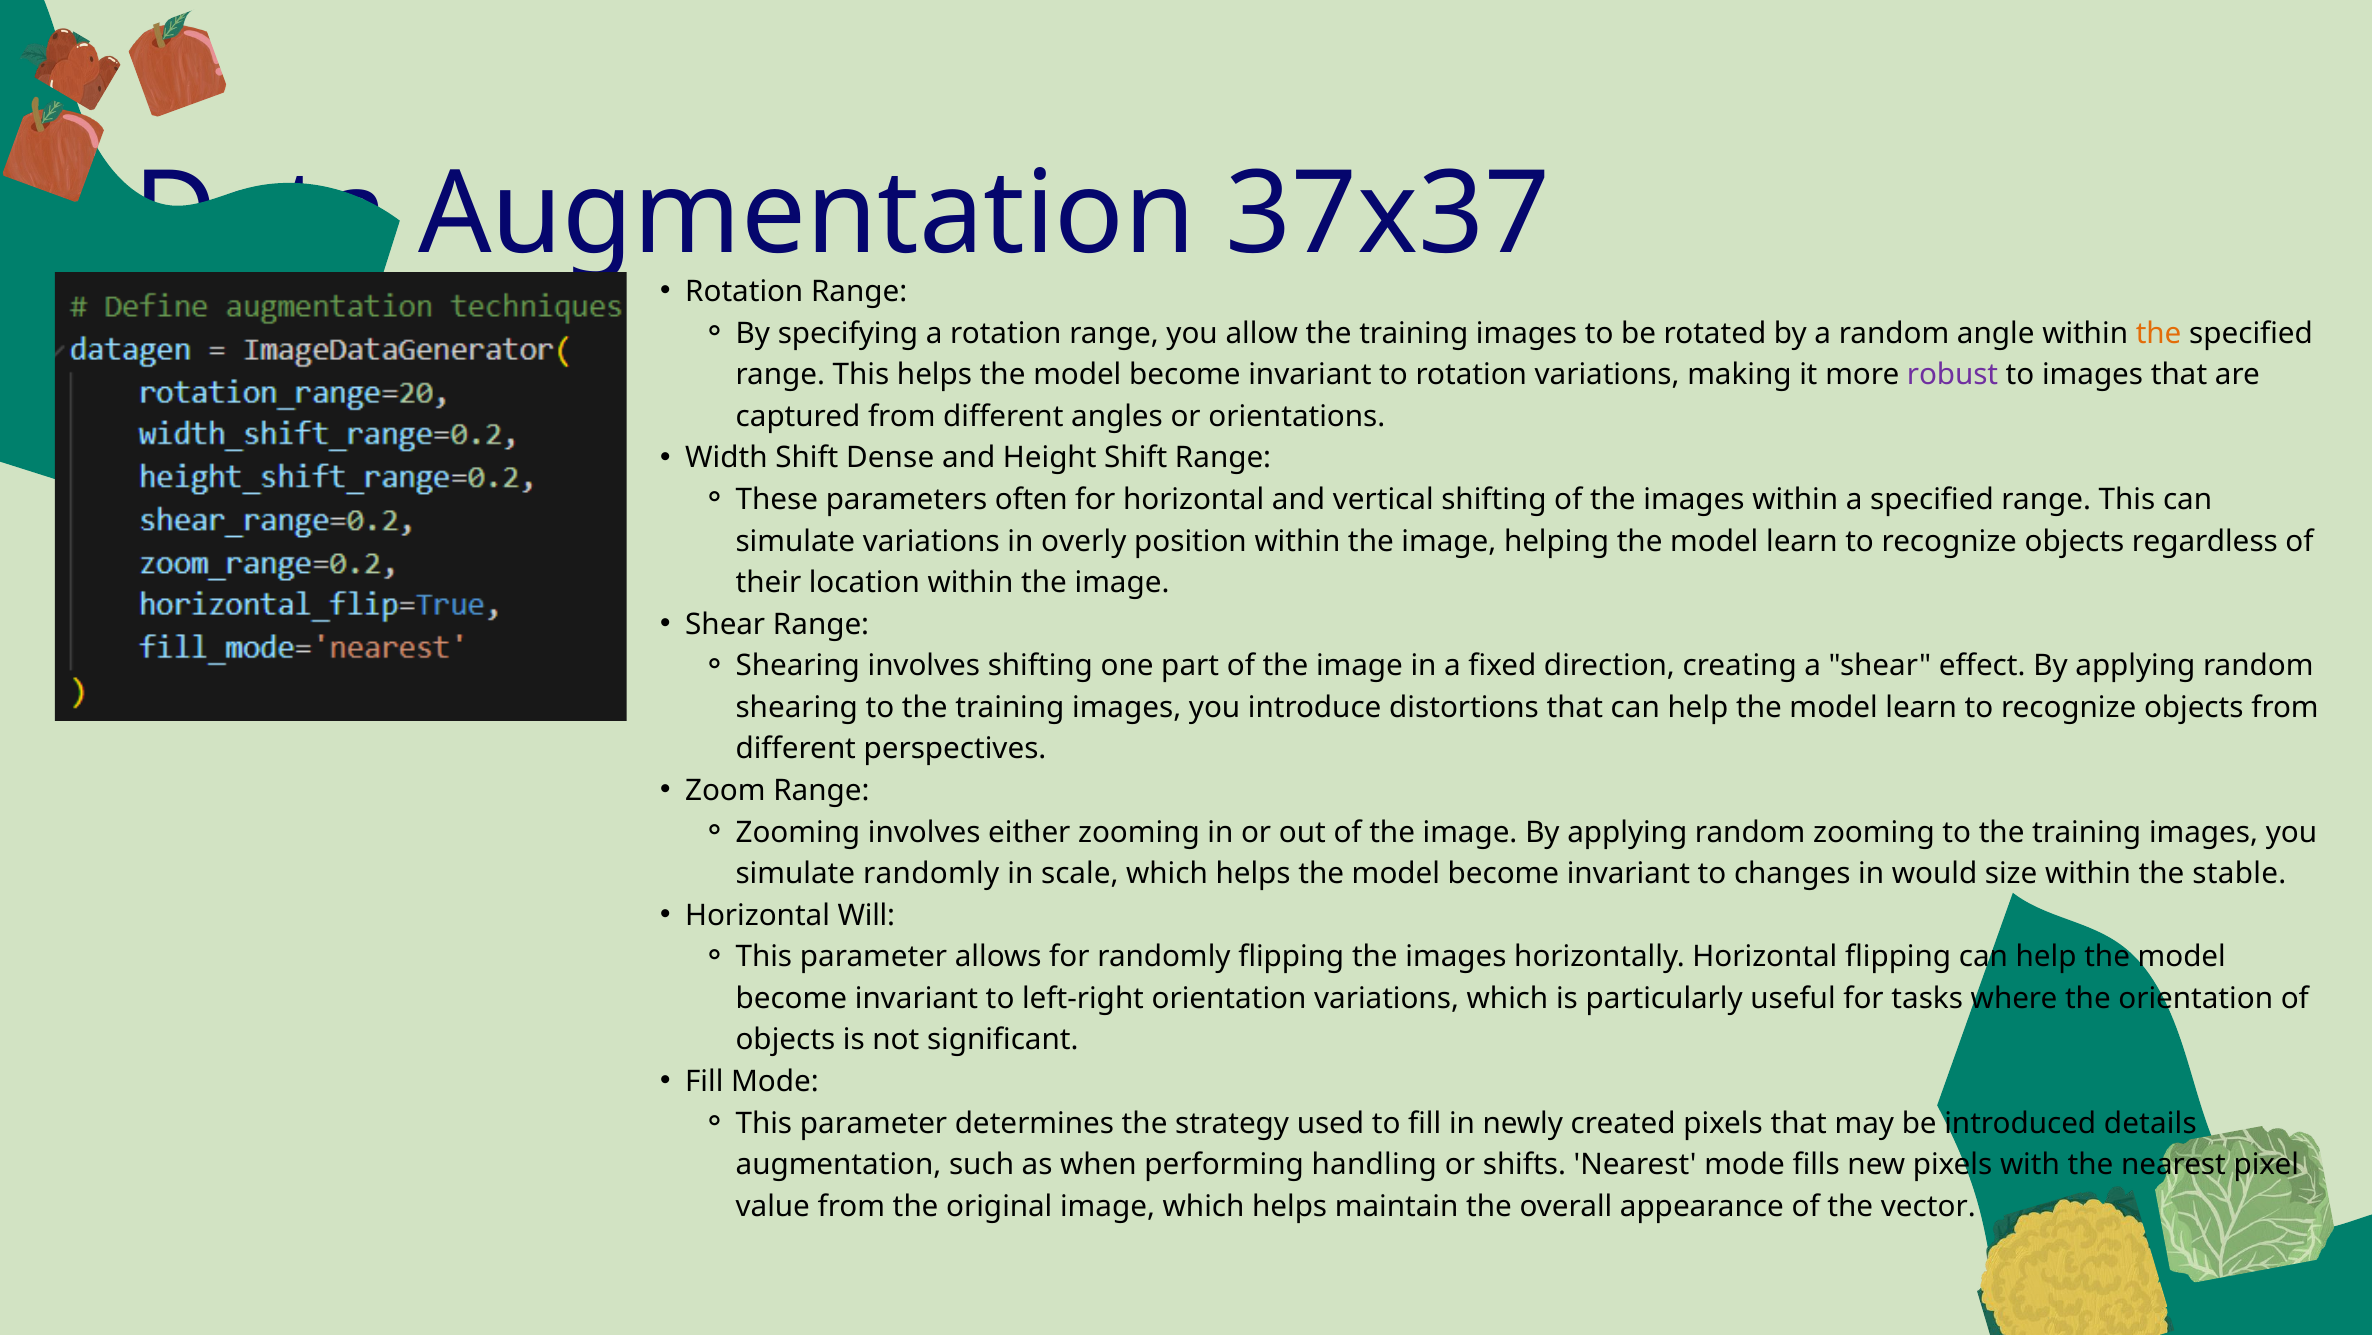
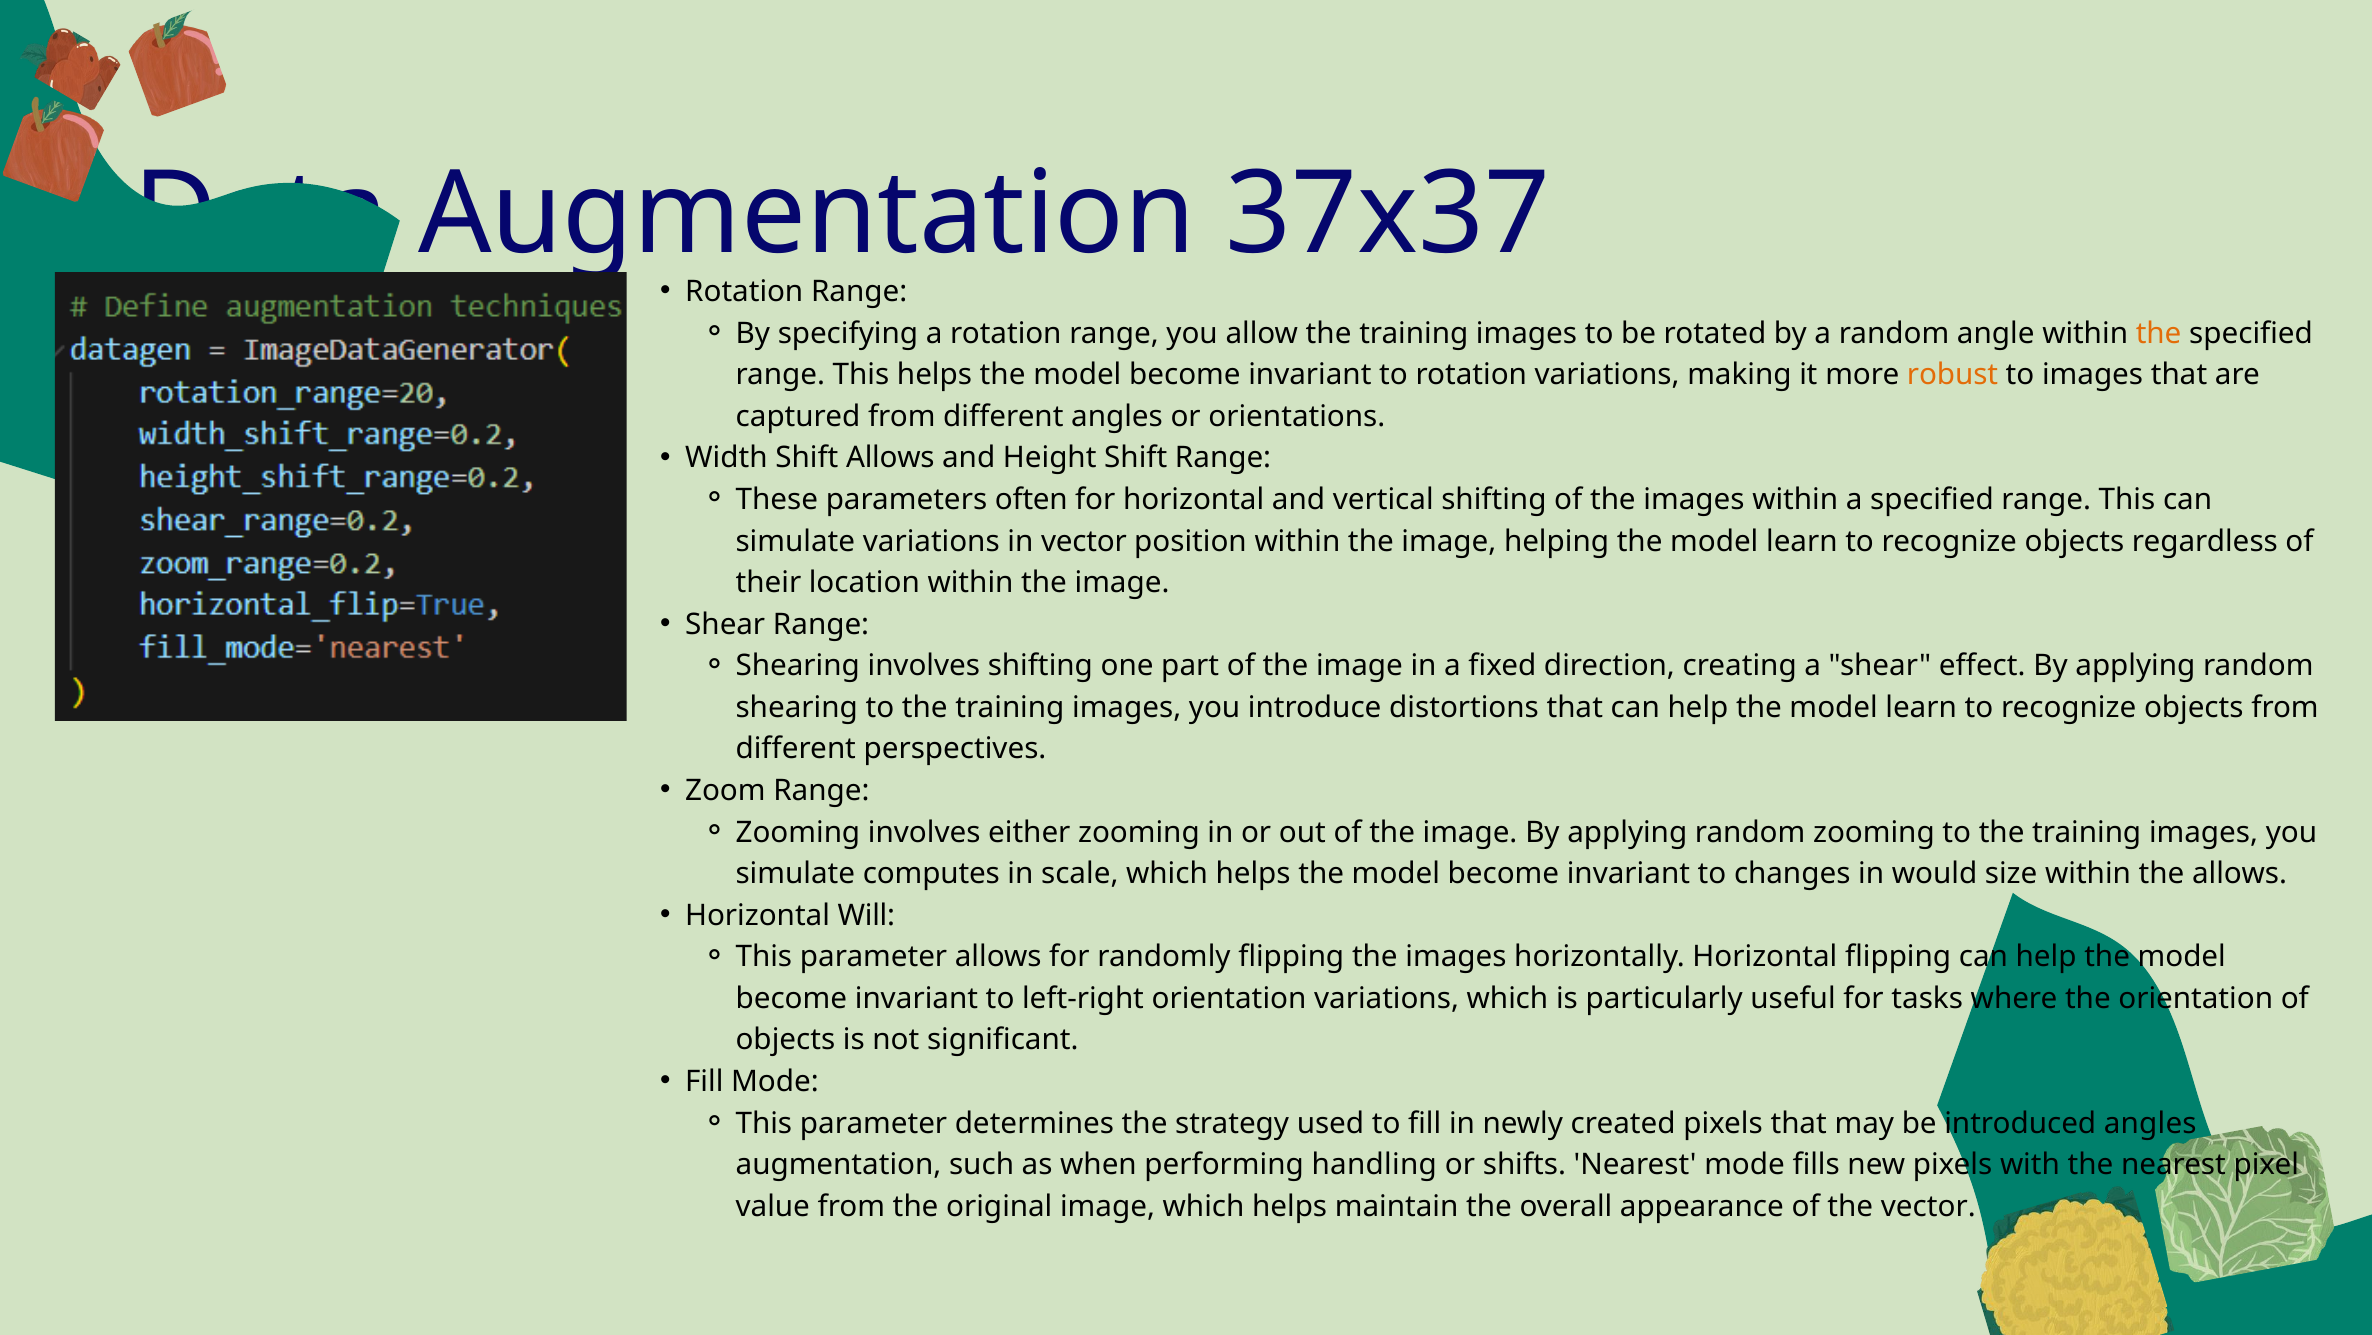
robust colour: purple -> orange
Shift Dense: Dense -> Allows
in overly: overly -> vector
simulate randomly: randomly -> computes
the stable: stable -> allows
introduced details: details -> angles
